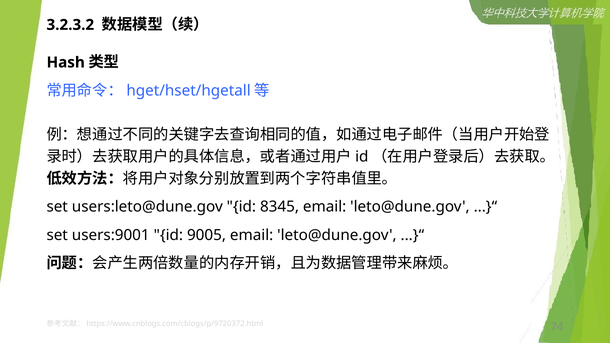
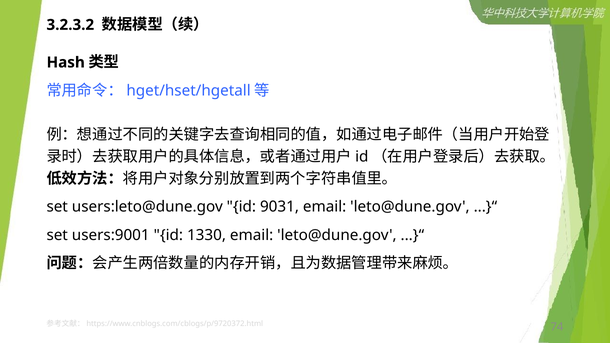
8345: 8345 -> 9031
9005: 9005 -> 1330
